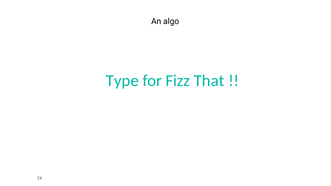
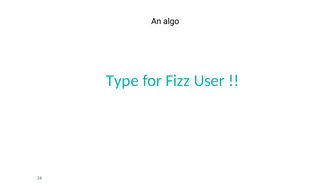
That: That -> User
